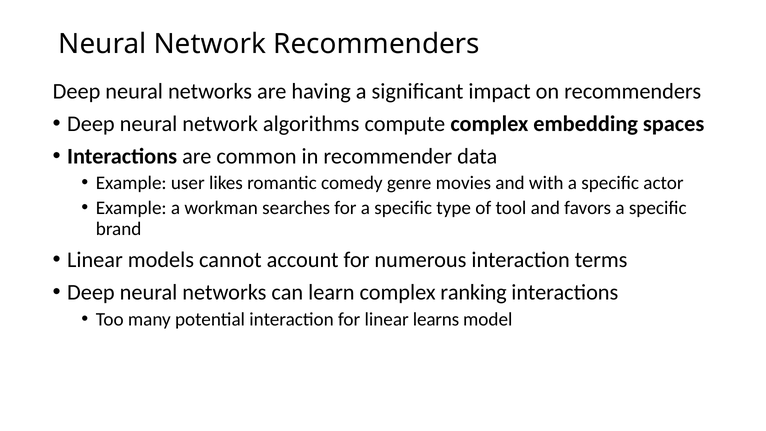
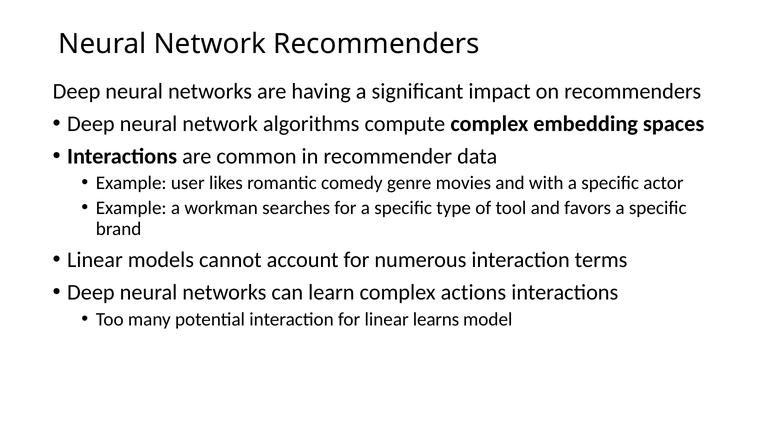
ranking: ranking -> actions
